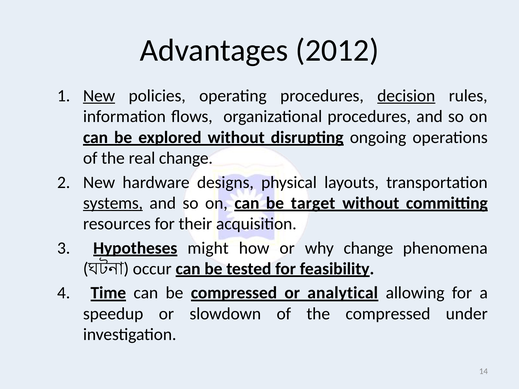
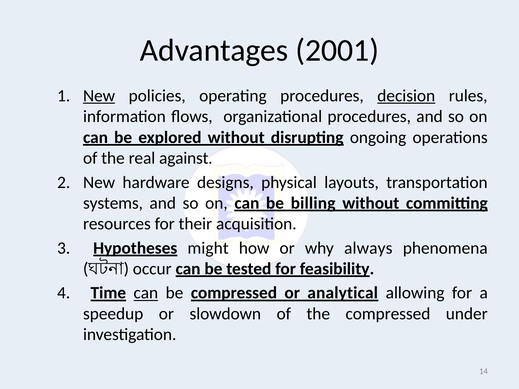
2012: 2012 -> 2001
real change: change -> against
systems underline: present -> none
target: target -> billing
why change: change -> always
can at (146, 293) underline: none -> present
